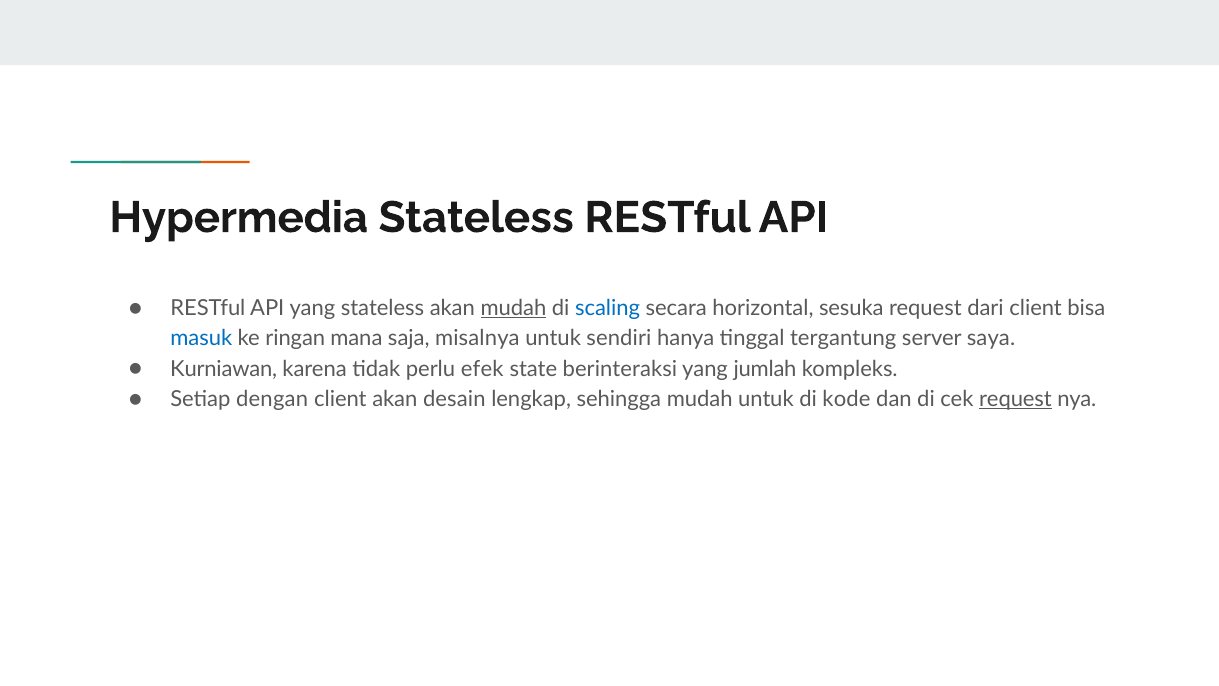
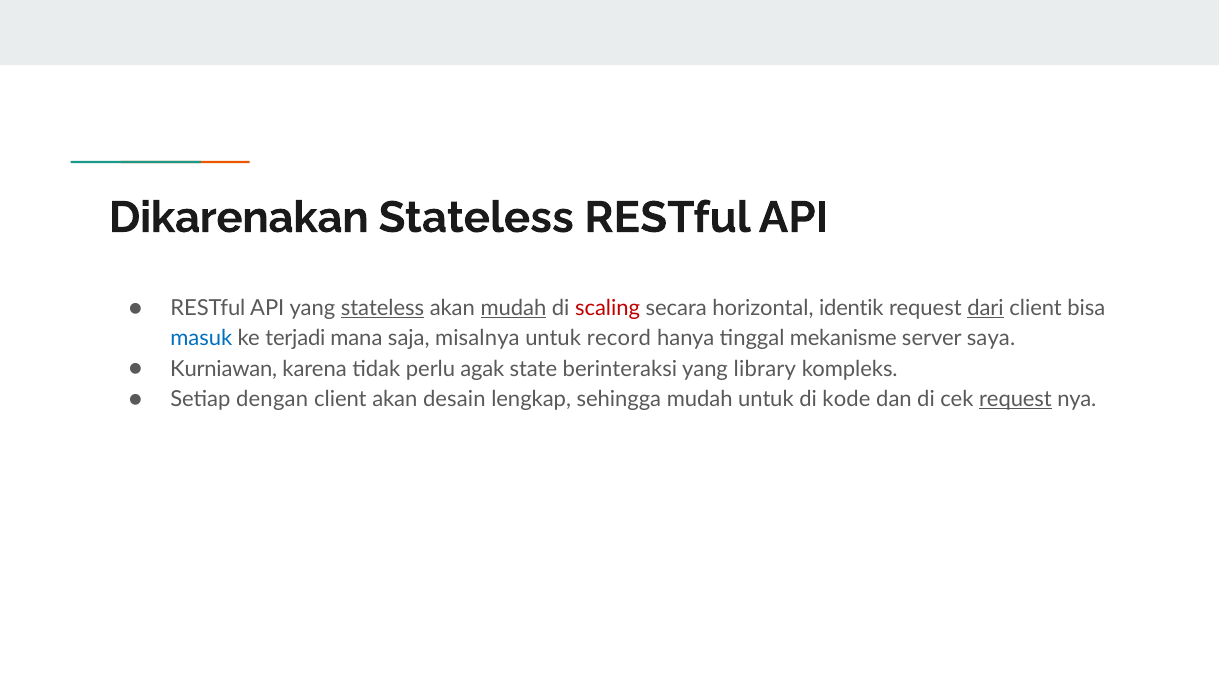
Hypermedia: Hypermedia -> Dikarenakan
stateless at (382, 308) underline: none -> present
scaling colour: blue -> red
sesuka: sesuka -> identik
dari underline: none -> present
ringan: ringan -> terjadi
sendiri: sendiri -> record
tergantung: tergantung -> mekanisme
efek: efek -> agak
jumlah: jumlah -> library
